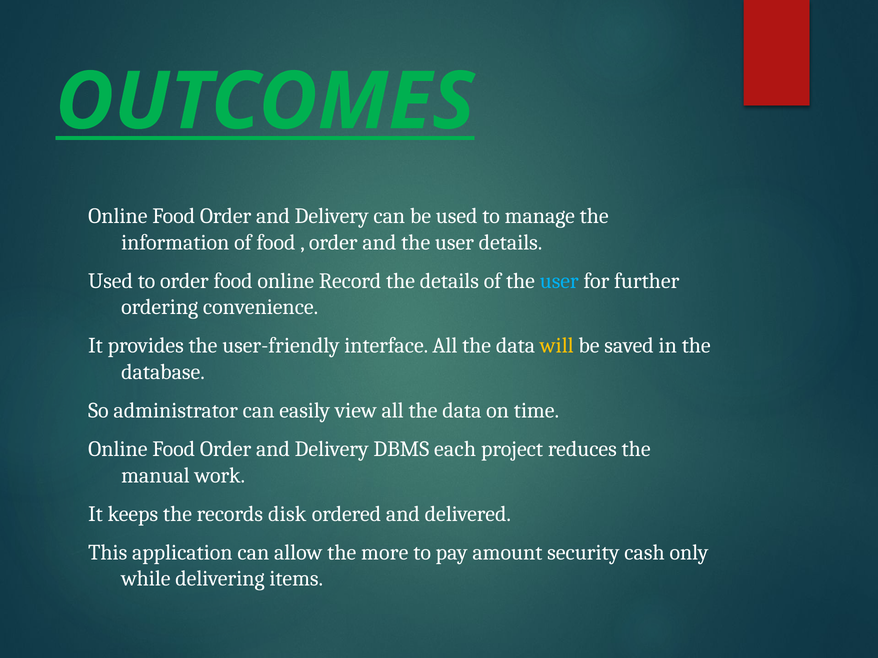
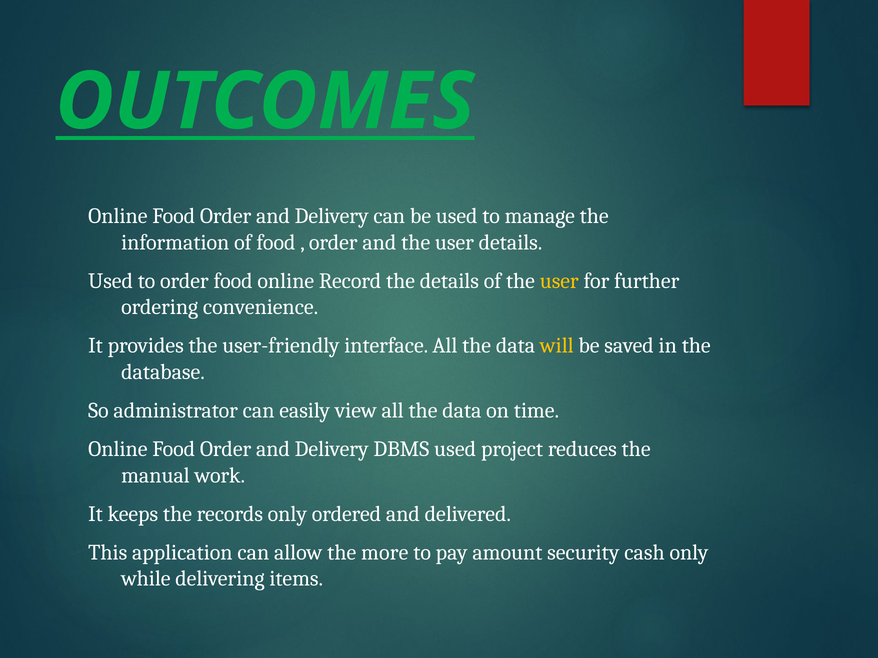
user at (559, 281) colour: light blue -> yellow
DBMS each: each -> used
records disk: disk -> only
